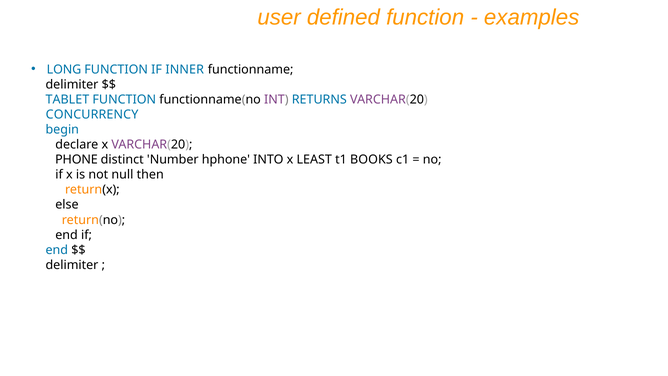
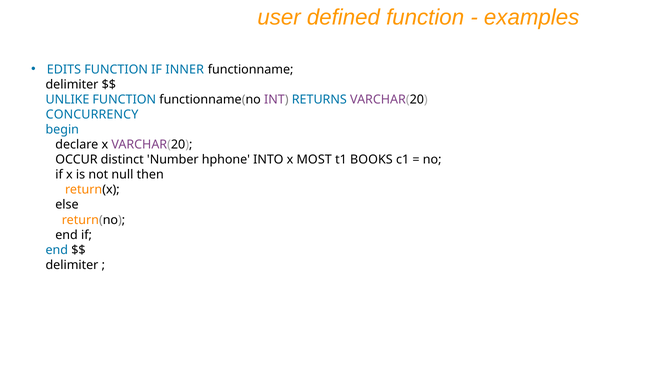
LONG: LONG -> EDITS
TABLET: TABLET -> UNLIKE
PHONE: PHONE -> OCCUR
LEAST: LEAST -> MOST
